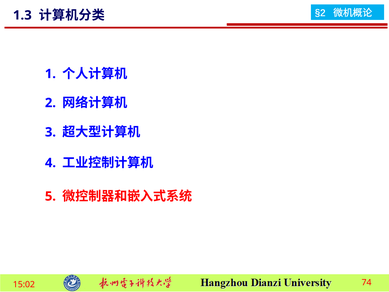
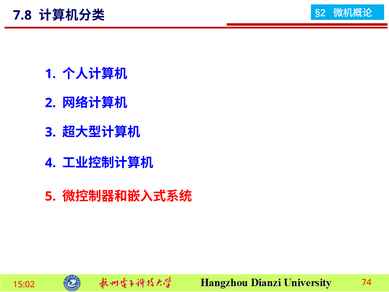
1.3: 1.3 -> 7.8
